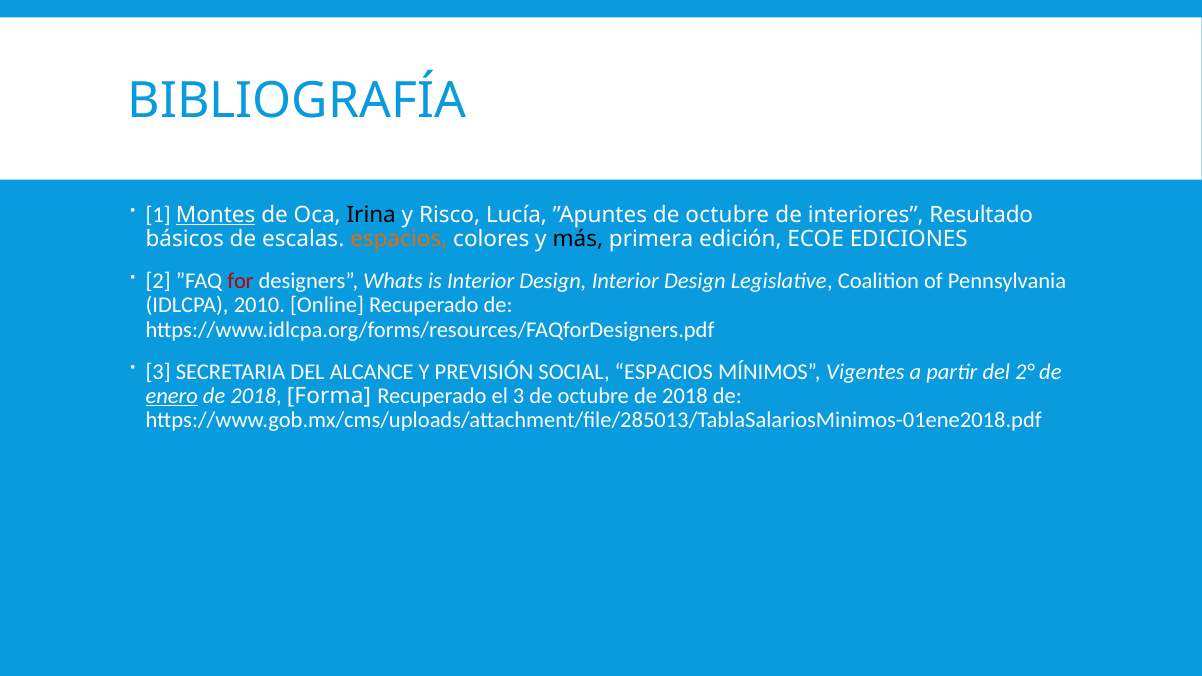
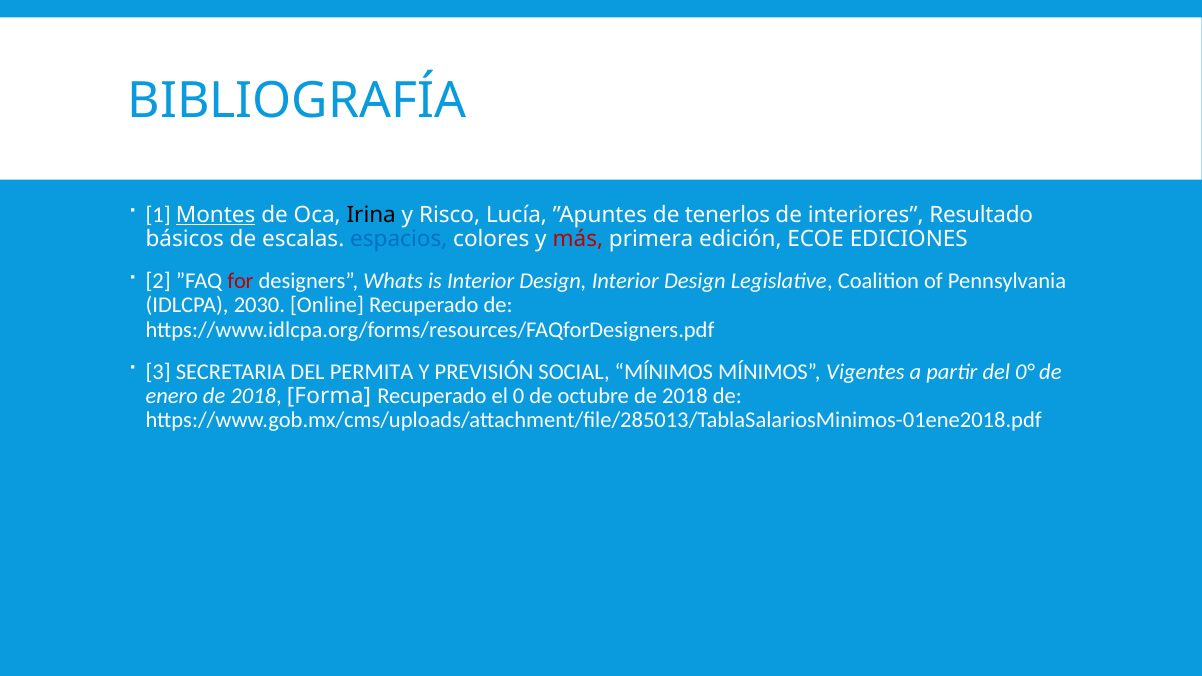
”Apuntes de octubre: octubre -> tenerlos
espacios at (399, 239) colour: orange -> blue
más colour: black -> red
2010: 2010 -> 2030
ALCANCE: ALCANCE -> PERMITA
SOCIAL ESPACIOS: ESPACIOS -> MÍNIMOS
2°: 2° -> 0°
enero underline: present -> none
el 3: 3 -> 0
